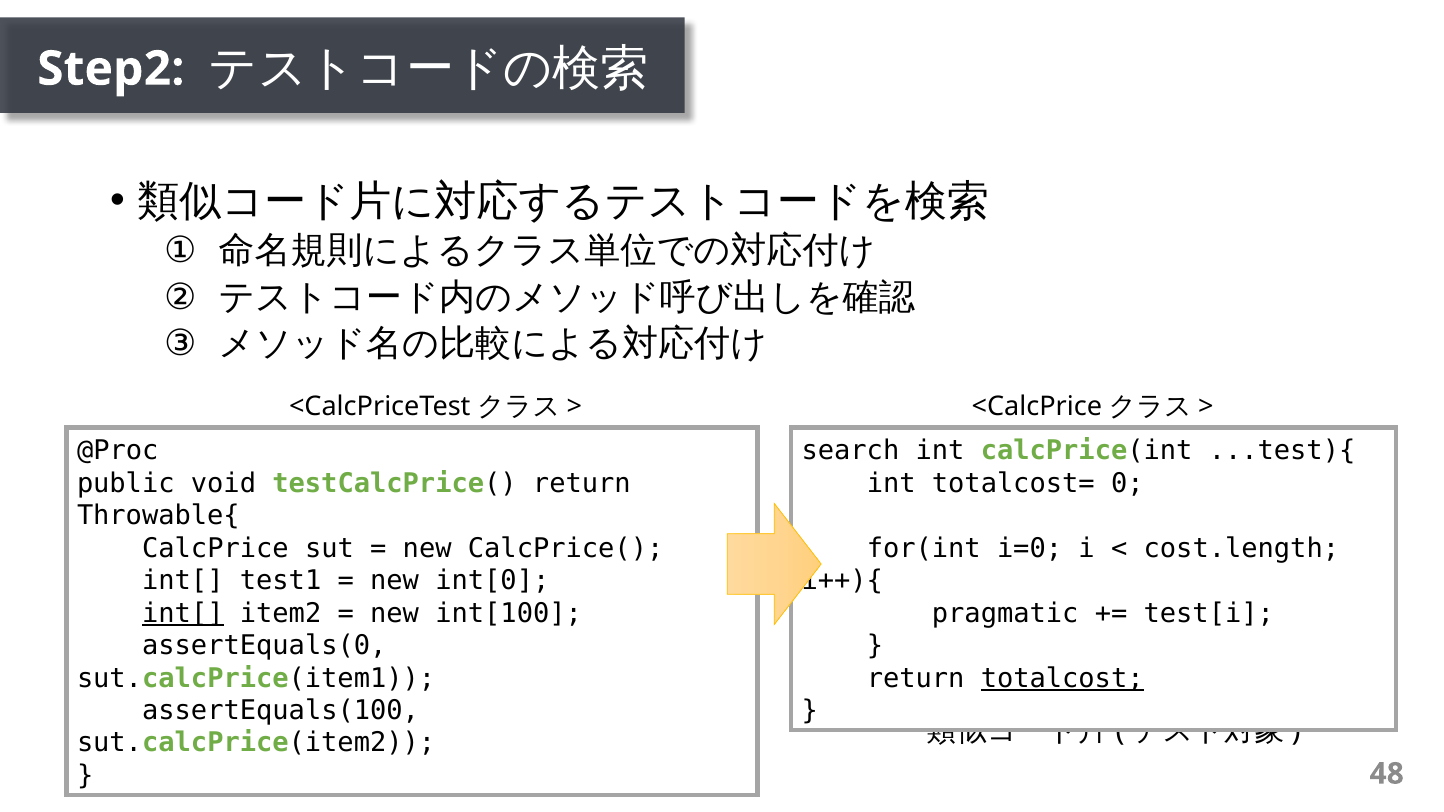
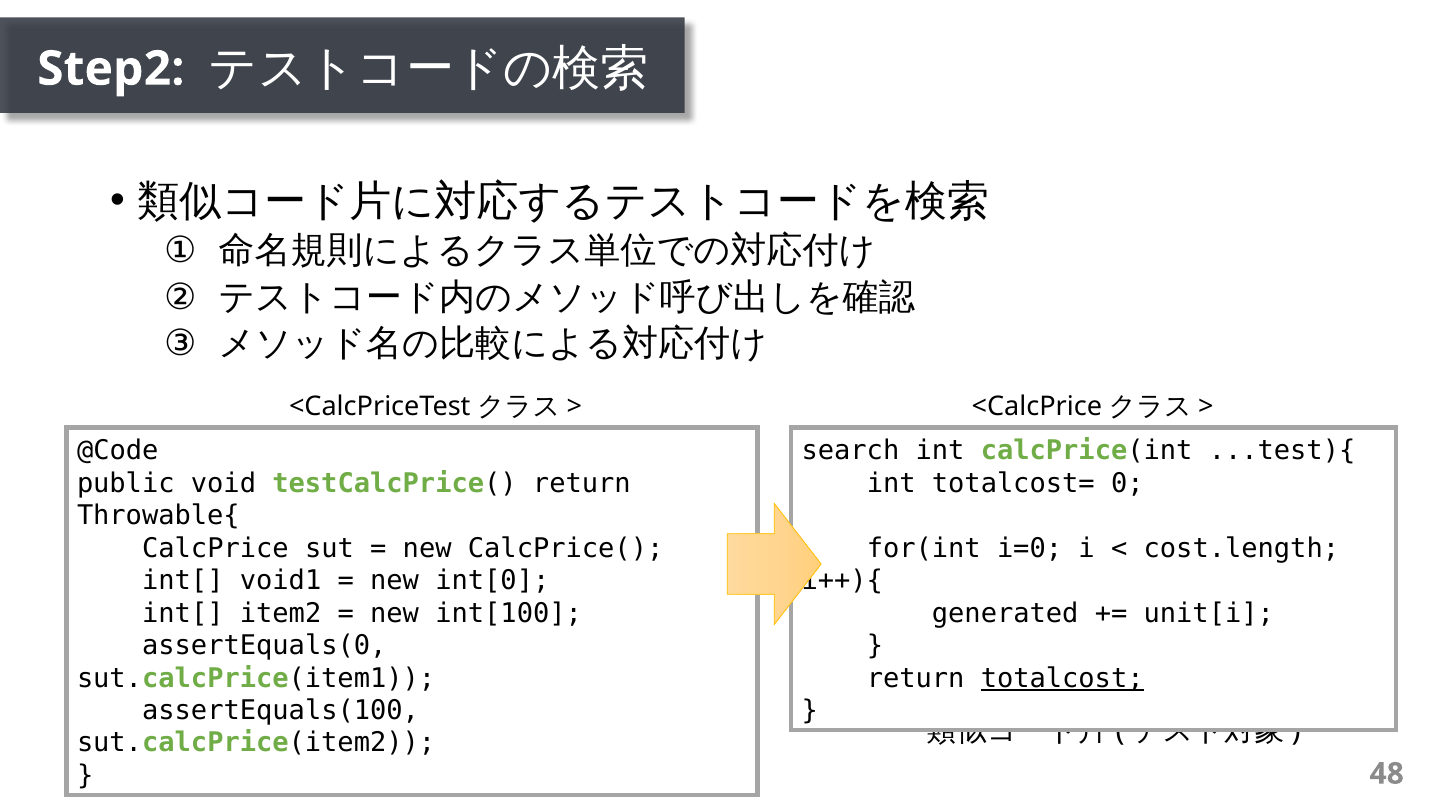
@Proc: @Proc -> @Code
test1: test1 -> void1
int[ at (183, 613) underline: present -> none
pragmatic: pragmatic -> generated
test[i: test[i -> unit[i
